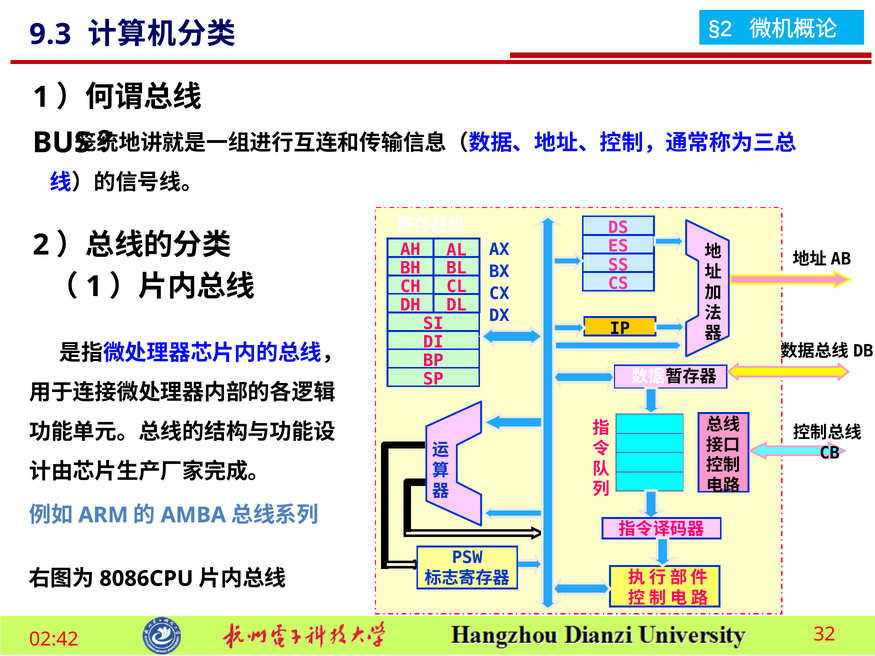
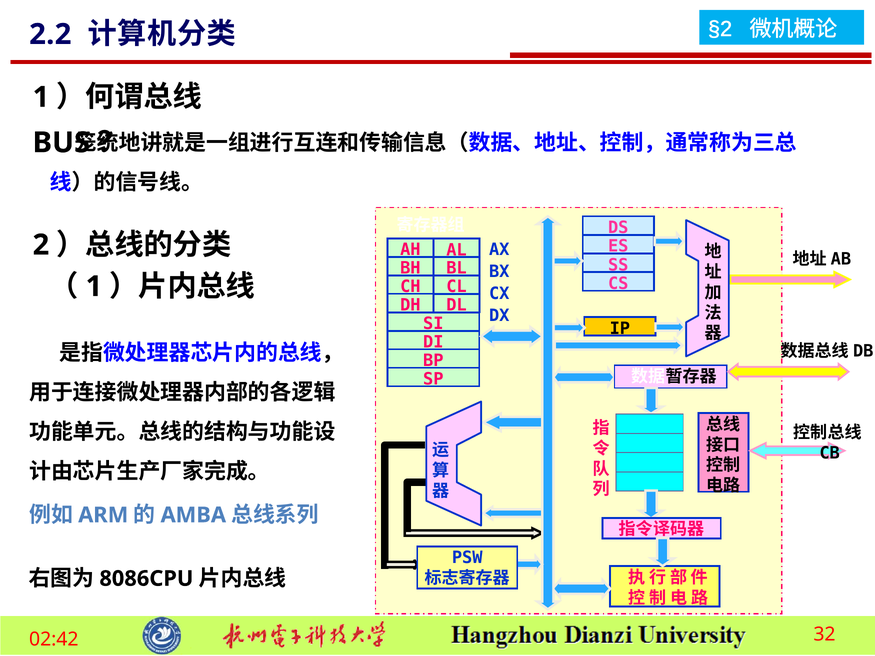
9.3: 9.3 -> 2.2
